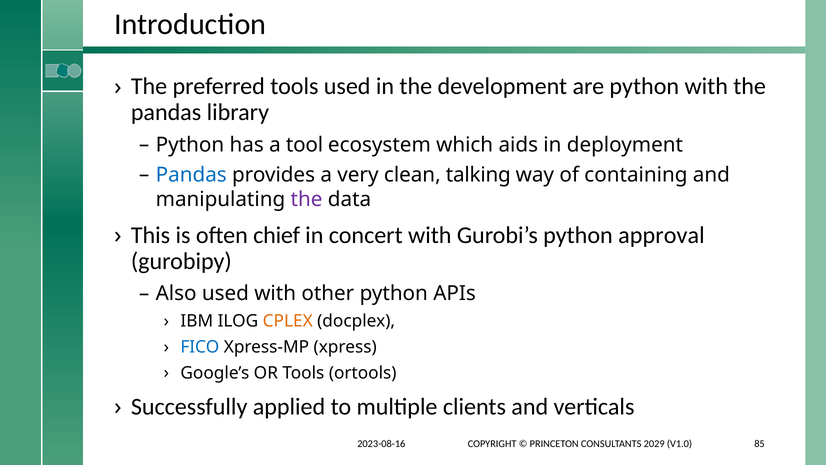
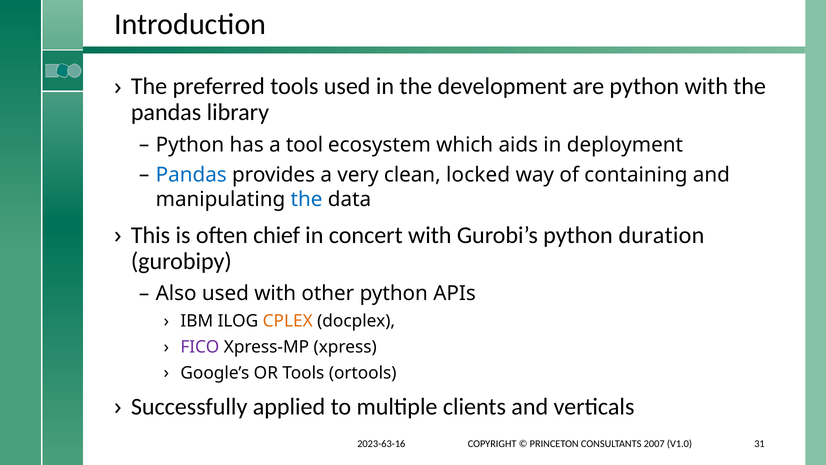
talking: talking -> locked
the at (307, 199) colour: purple -> blue
approval: approval -> duration
FICO colour: blue -> purple
2029: 2029 -> 2007
85: 85 -> 31
2023-08-16: 2023-08-16 -> 2023-63-16
